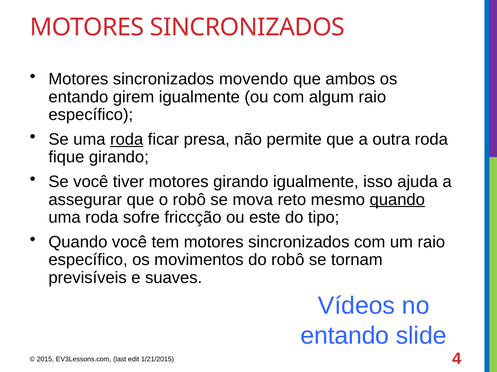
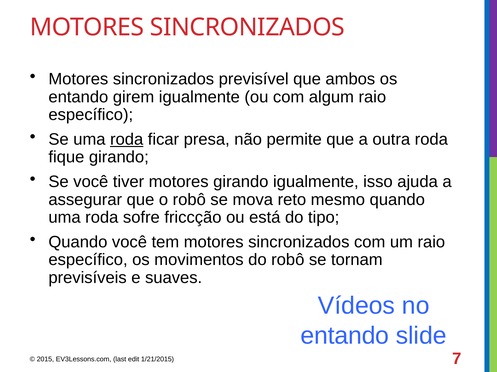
movendo: movendo -> previsível
quando at (397, 200) underline: present -> none
este: este -> está
4: 4 -> 7
